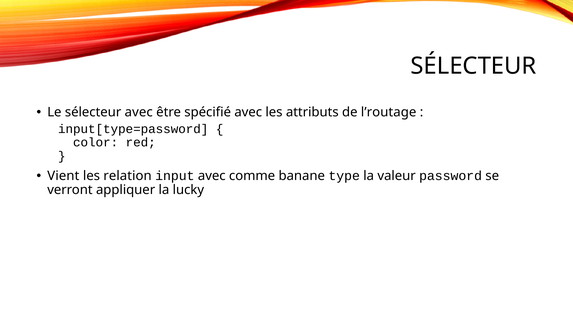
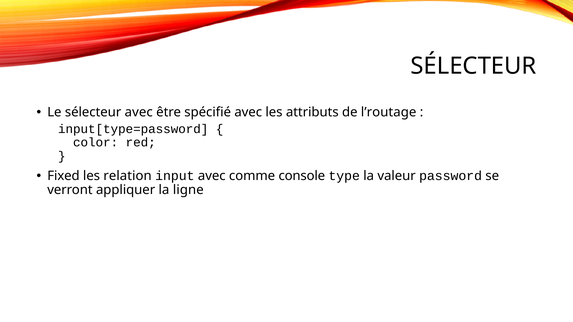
Vient: Vient -> Fixed
banane: banane -> console
lucky: lucky -> ligne
